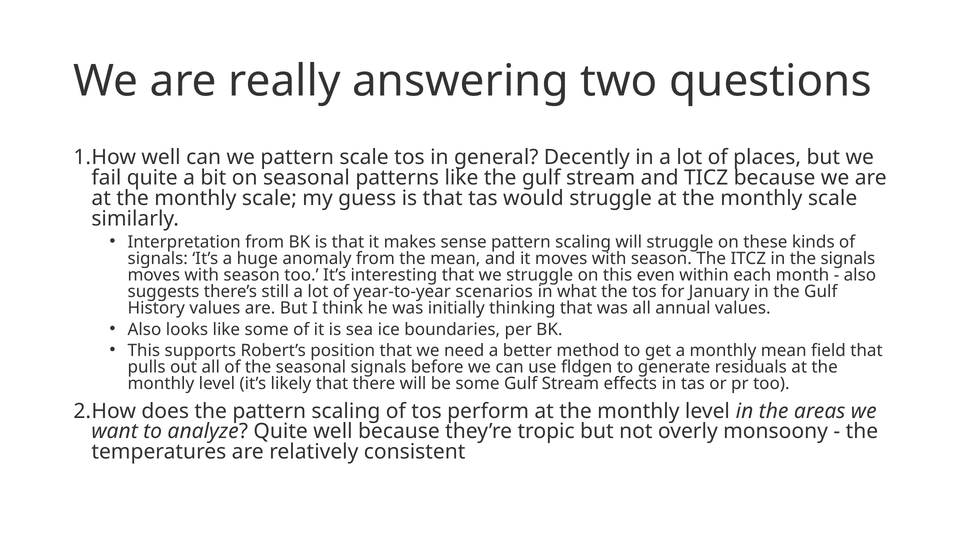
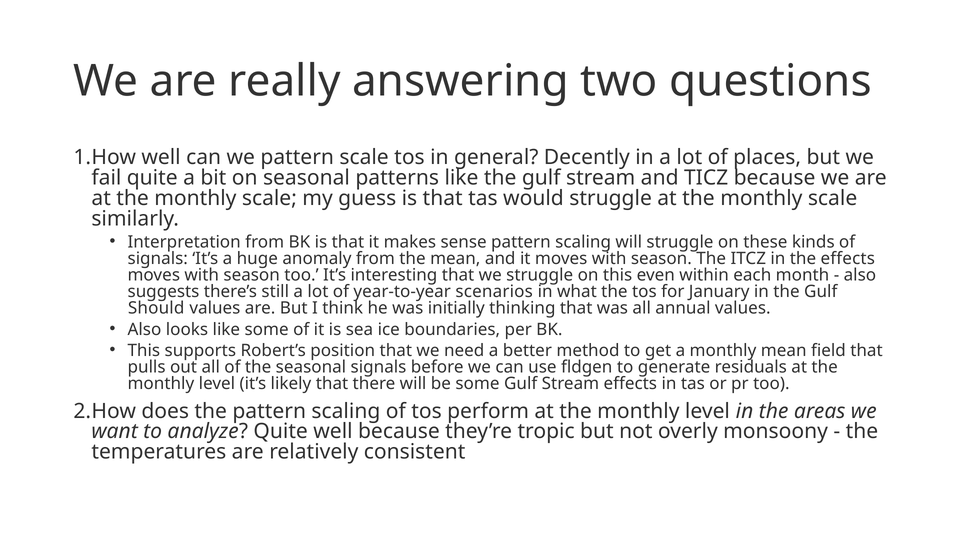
the signals: signals -> effects
History: History -> Should
